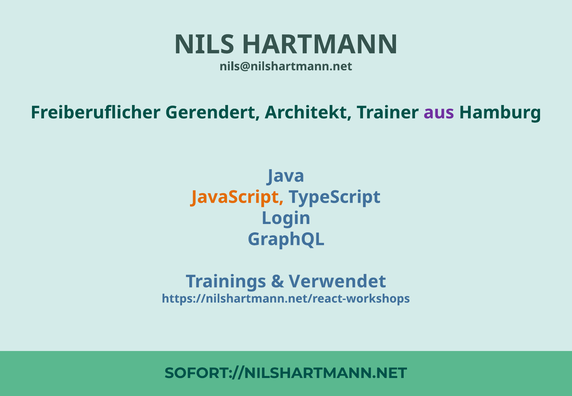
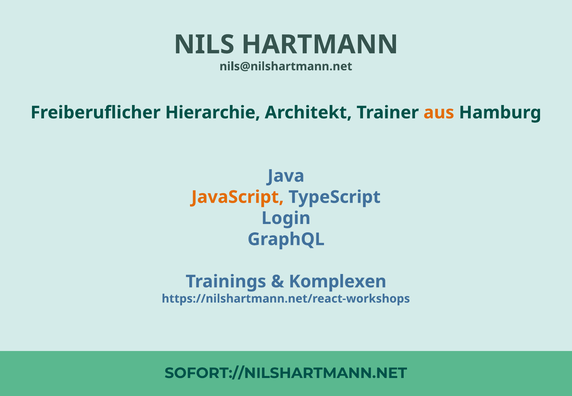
Gerendert: Gerendert -> Hierarchie
aus colour: purple -> orange
Verwendet: Verwendet -> Komplexen
